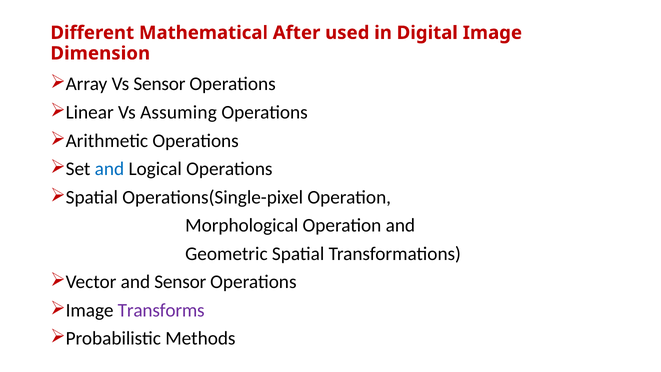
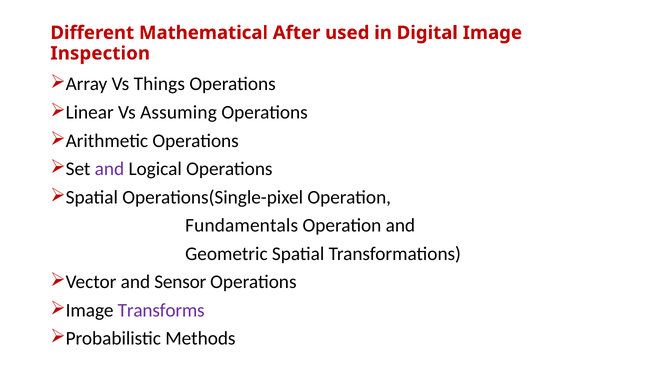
Dimension: Dimension -> Inspection
Vs Sensor: Sensor -> Things
and at (109, 169) colour: blue -> purple
Morphological: Morphological -> Fundamentals
